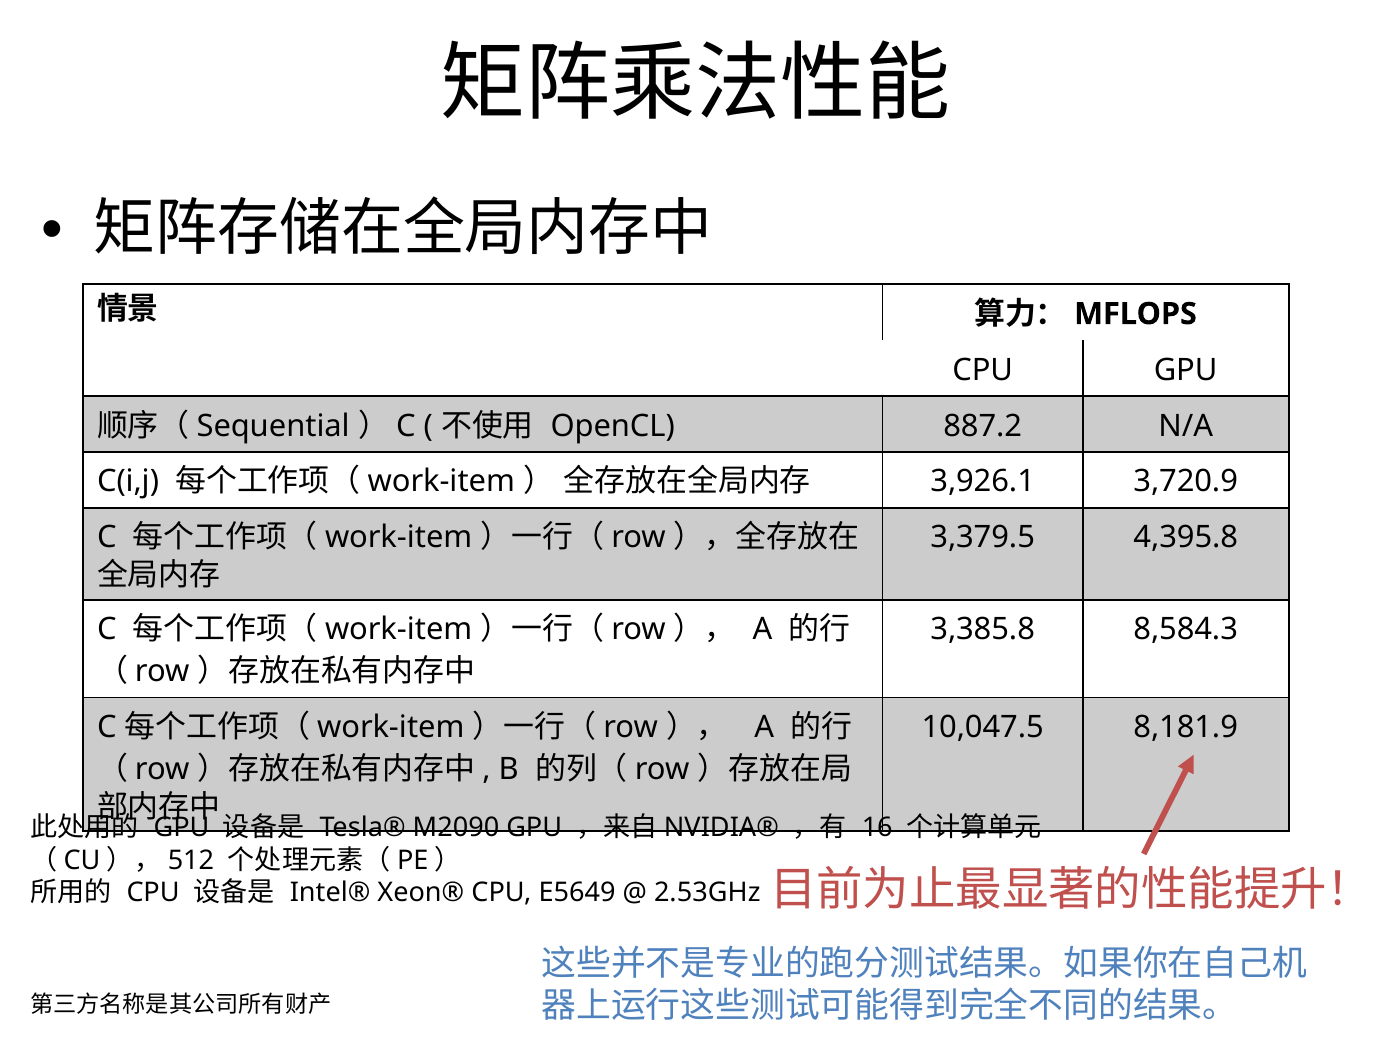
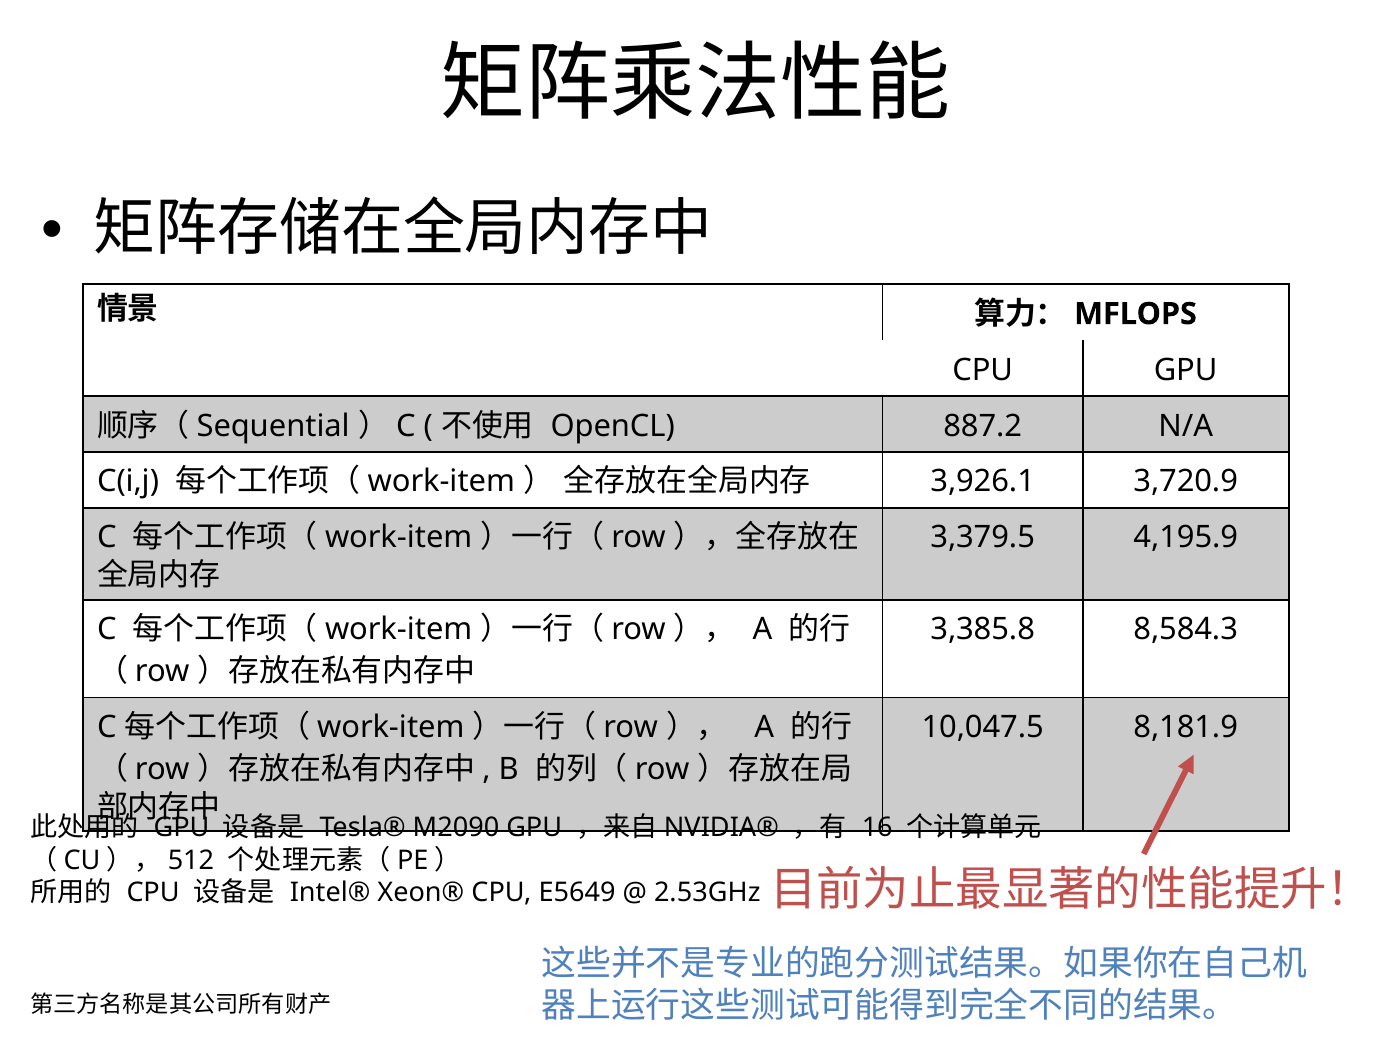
4,395.8: 4,395.8 -> 4,195.9
